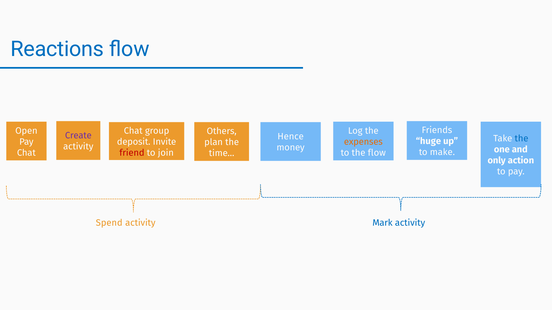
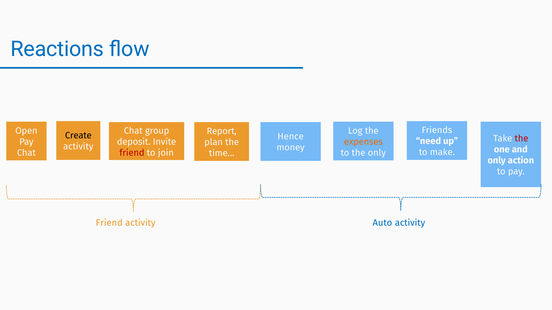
Others: Others -> Report
Create colour: purple -> black
the at (521, 139) colour: blue -> red
huge: huge -> need
the flow: flow -> only
Spend at (109, 223): Spend -> Friend
Mark: Mark -> Auto
